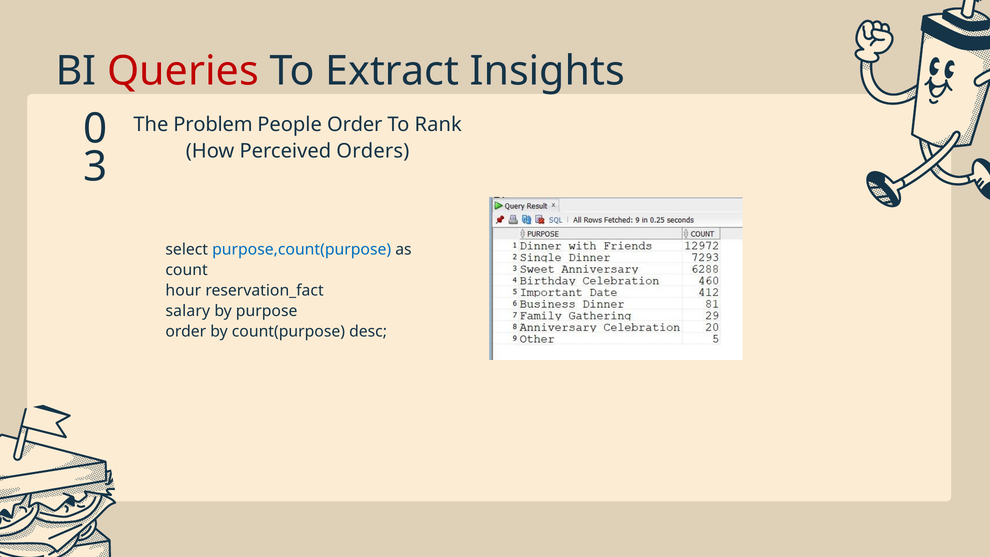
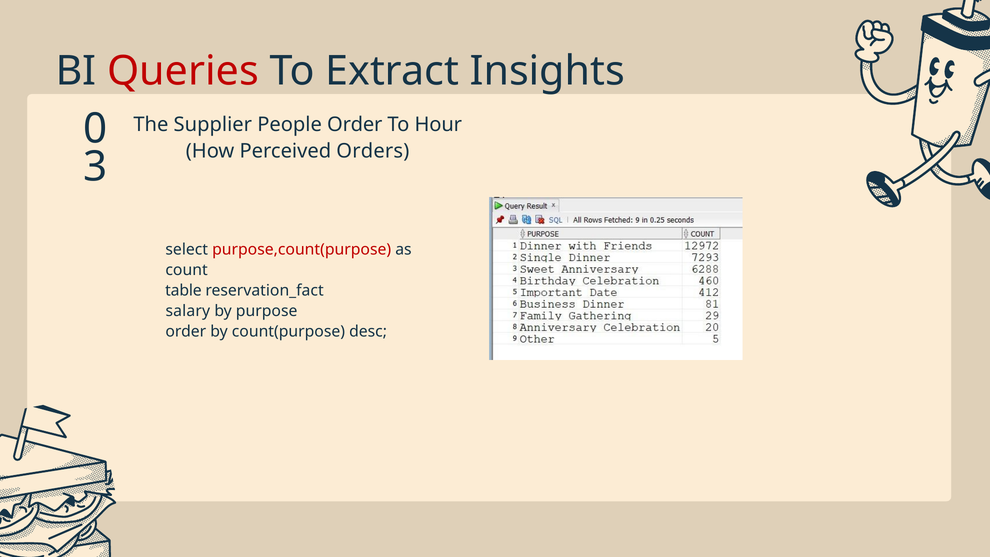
Problem: Problem -> Supplier
Rank: Rank -> Hour
purpose,count(purpose colour: blue -> red
hour: hour -> table
